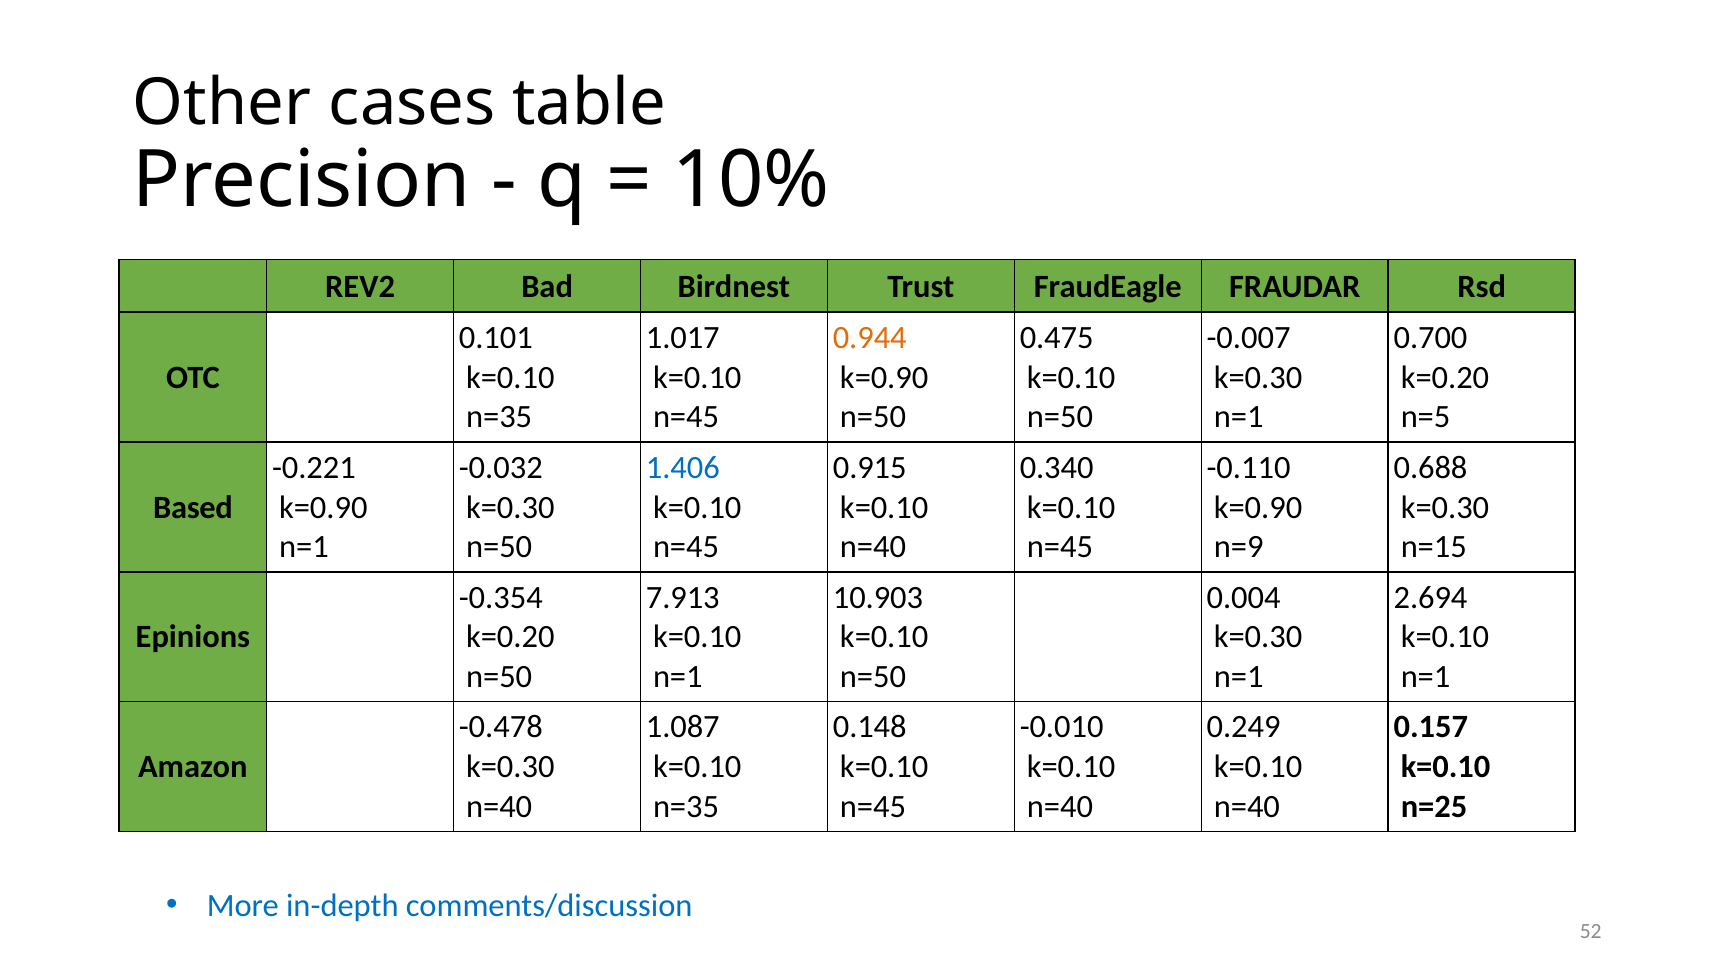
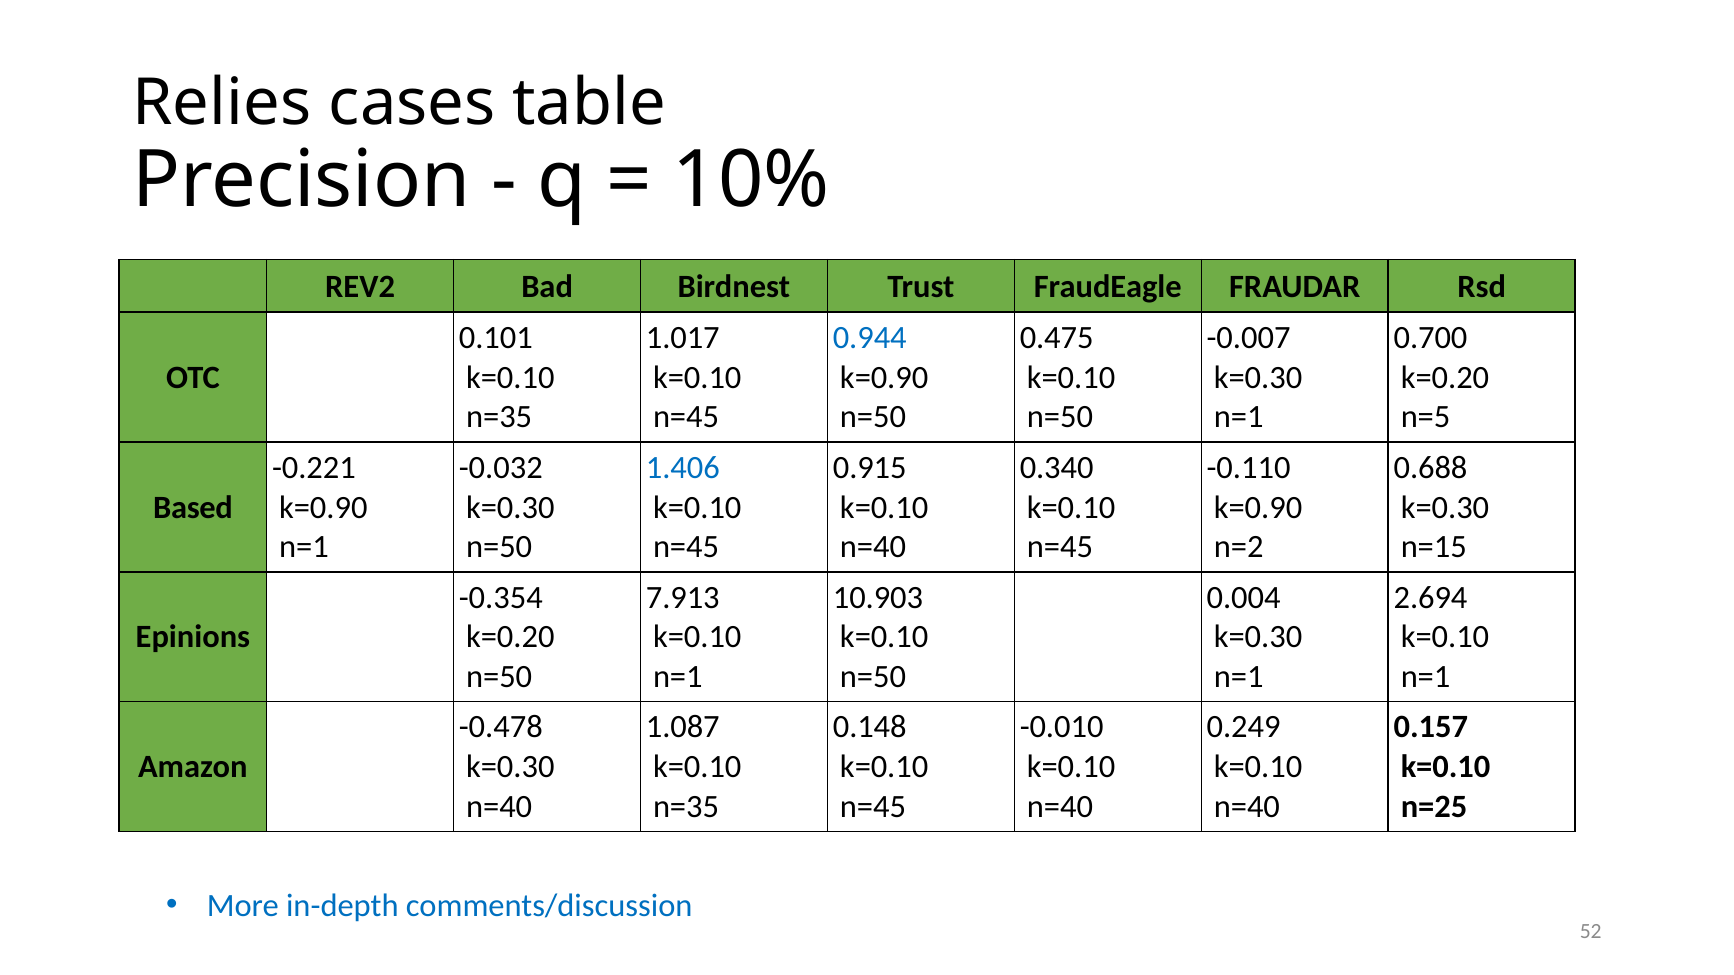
Other: Other -> Relies
0.944 colour: orange -> blue
n=9: n=9 -> n=2
